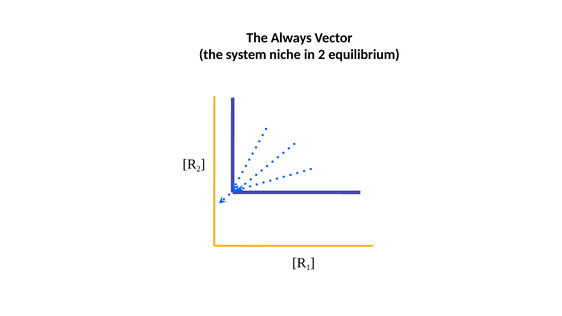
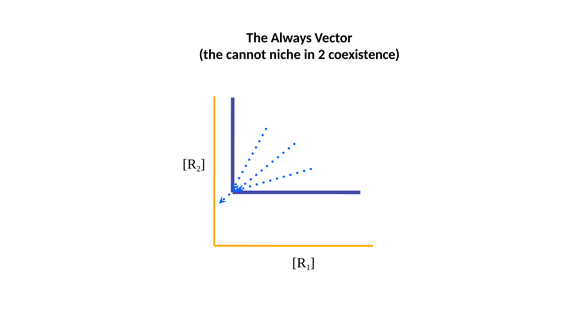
system: system -> cannot
equilibrium: equilibrium -> coexistence
